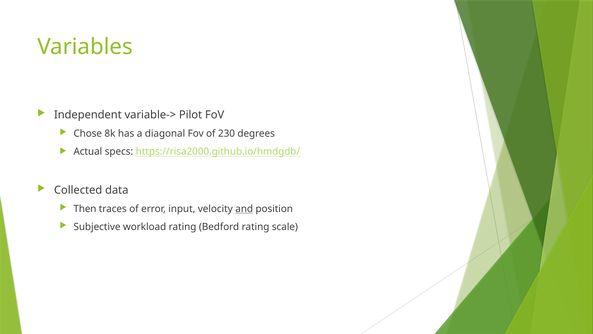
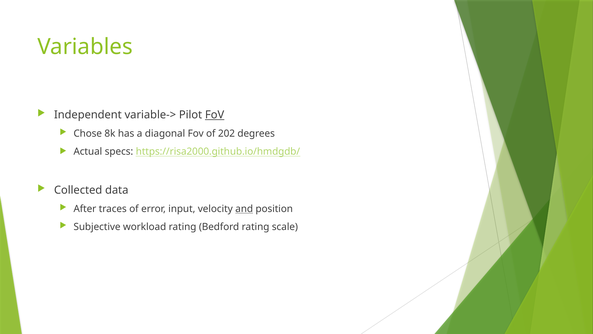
FoV at (215, 115) underline: none -> present
230: 230 -> 202
Then: Then -> After
